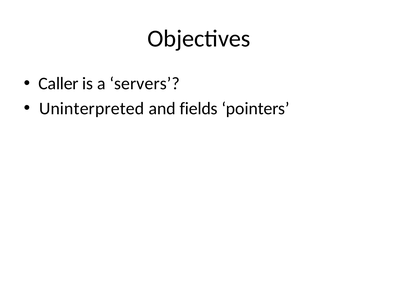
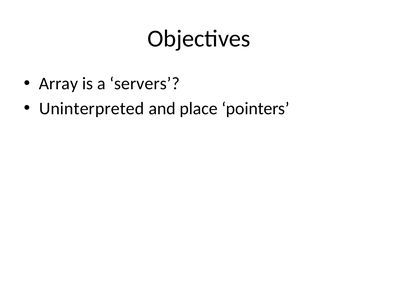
Caller: Caller -> Array
fields: fields -> place
